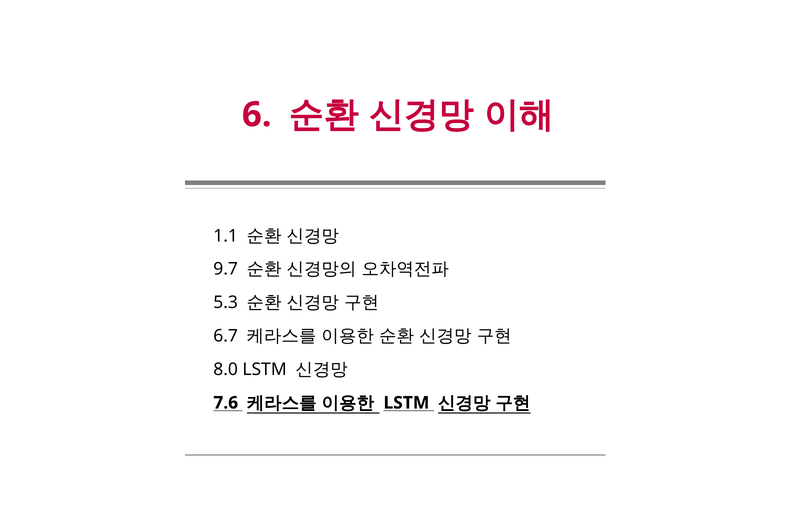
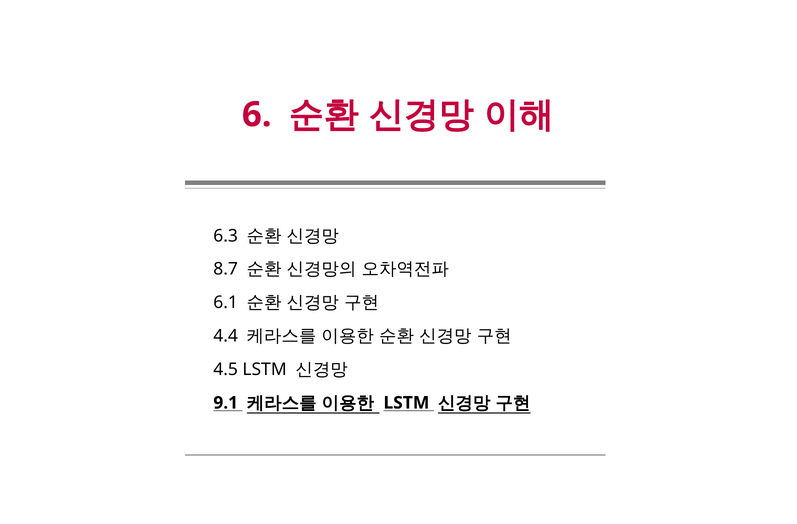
1.1: 1.1 -> 6.3
9.7: 9.7 -> 8.7
5.3: 5.3 -> 6.1
6.7: 6.7 -> 4.4
8.0: 8.0 -> 4.5
7.6: 7.6 -> 9.1
